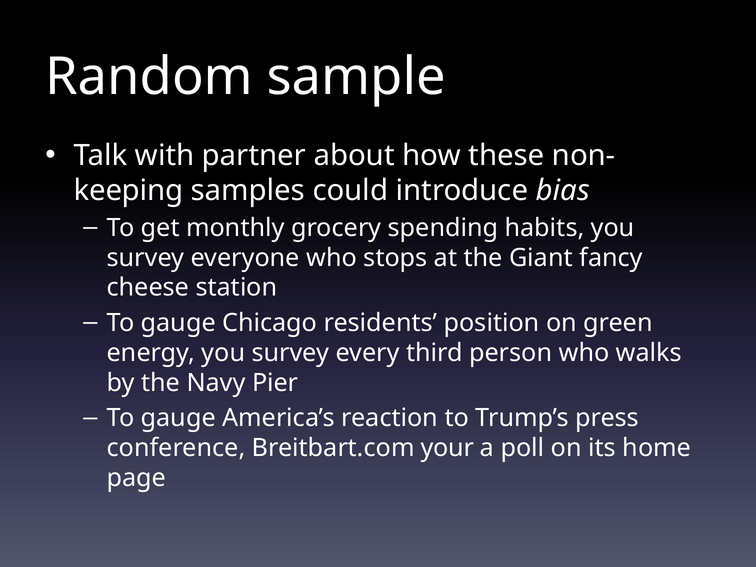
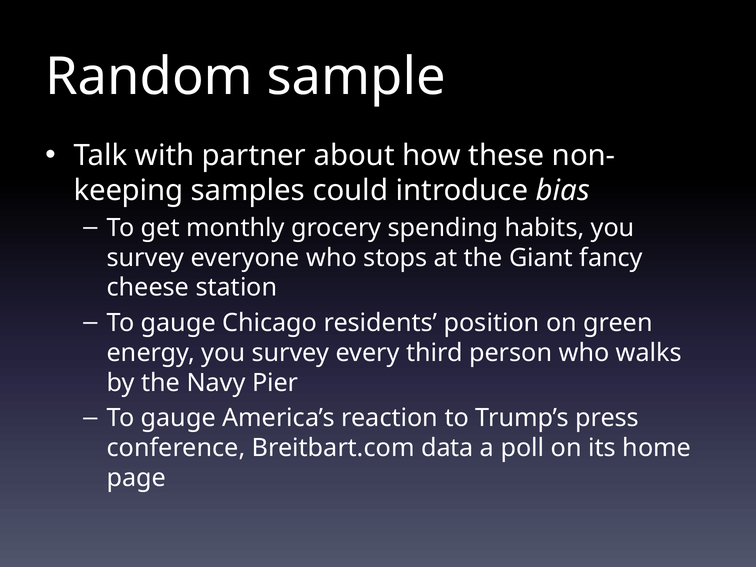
your: your -> data
